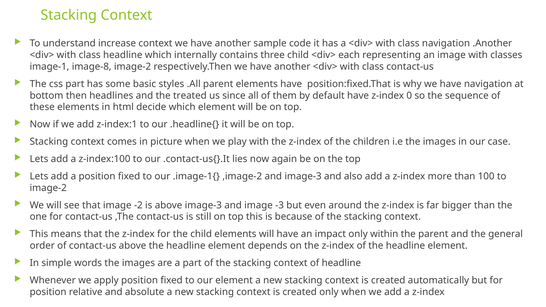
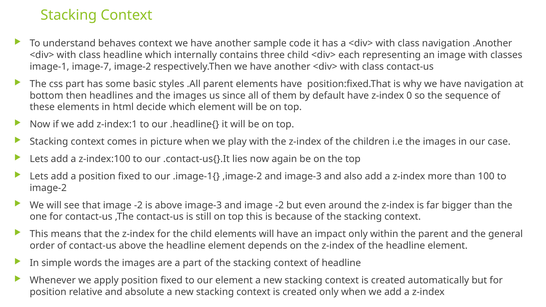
increase: increase -> behaves
image-8: image-8 -> image-7
and the treated: treated -> images
and image -3: -3 -> -2
